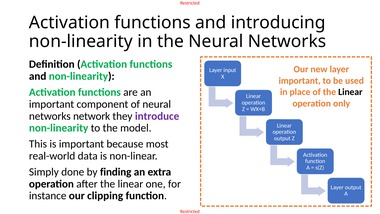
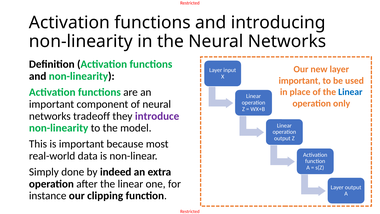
Linear at (350, 92) colour: black -> blue
network: network -> tradeoff
finding: finding -> indeed
